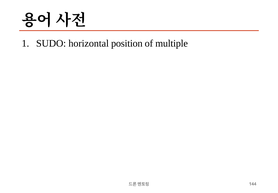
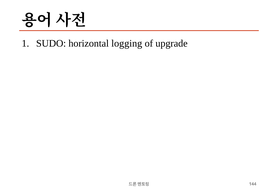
position: position -> logging
multiple: multiple -> upgrade
